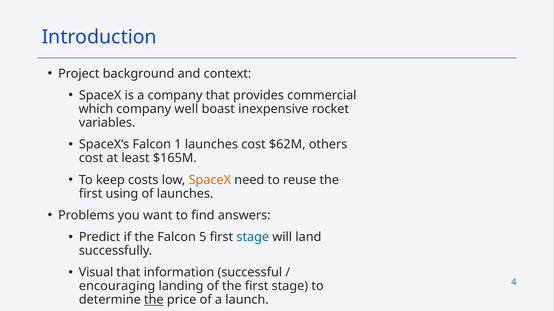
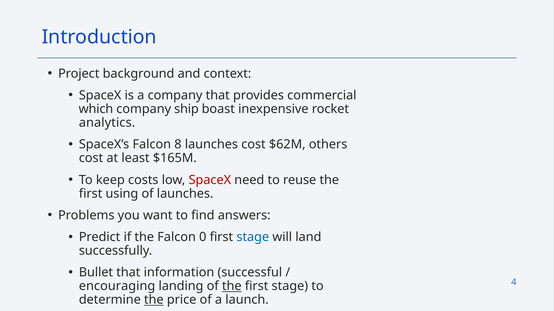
well: well -> ship
variables: variables -> analytics
1: 1 -> 8
SpaceX at (210, 180) colour: orange -> red
5: 5 -> 0
Visual: Visual -> Bullet
the at (232, 287) underline: none -> present
